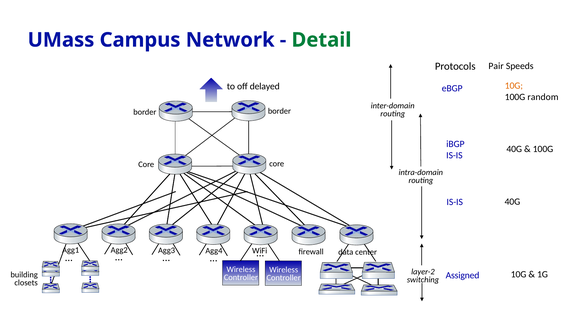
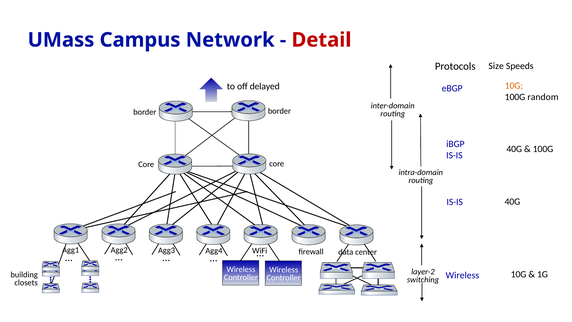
Detail colour: green -> red
Pair: Pair -> Size
Assigned at (463, 275): Assigned -> Wireless
